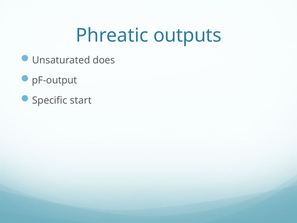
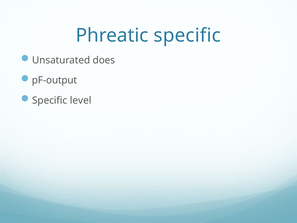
Phreatic outputs: outputs -> specific
start: start -> level
